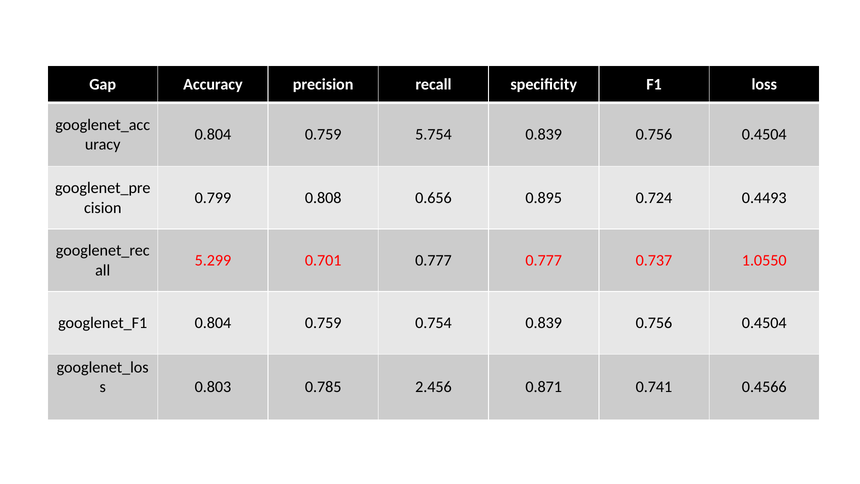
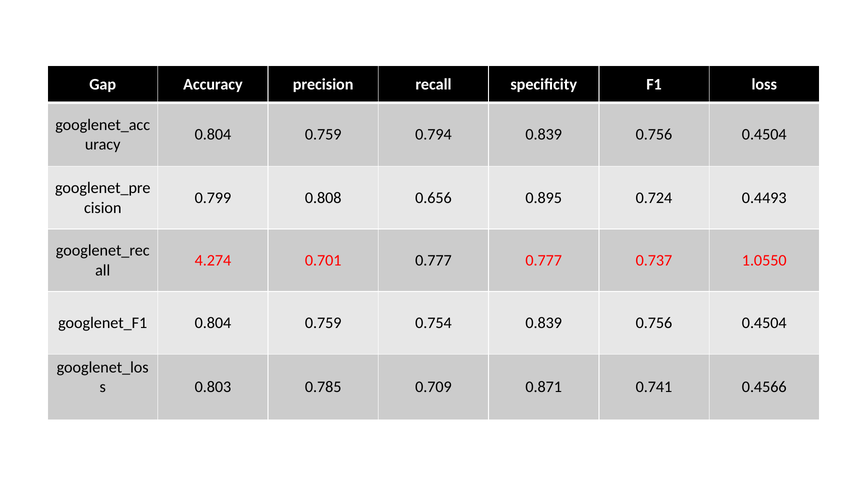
5.754: 5.754 -> 0.794
5.299: 5.299 -> 4.274
2.456: 2.456 -> 0.709
